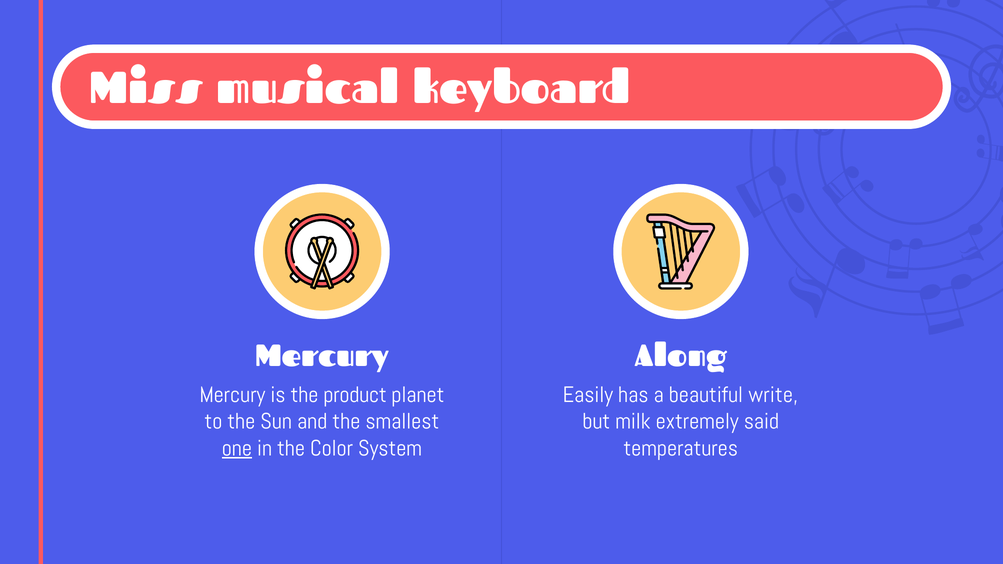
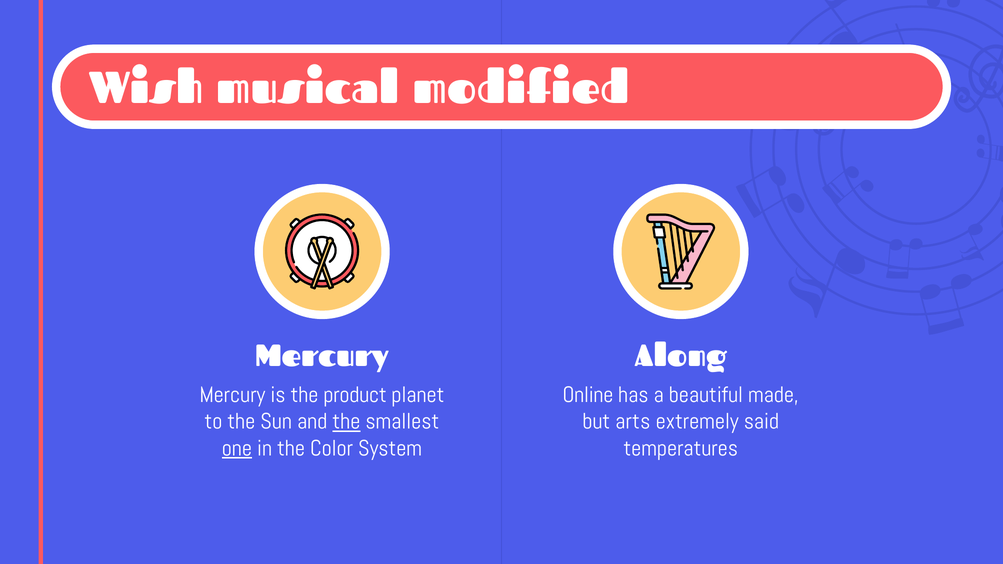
Miss: Miss -> Wish
keyboard: keyboard -> modified
Easily: Easily -> Online
write: write -> made
the at (346, 422) underline: none -> present
milk: milk -> arts
